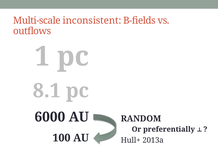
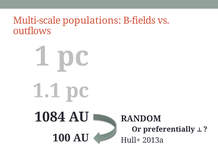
inconsistent: inconsistent -> populations
8.1: 8.1 -> 1.1
6000: 6000 -> 1084
